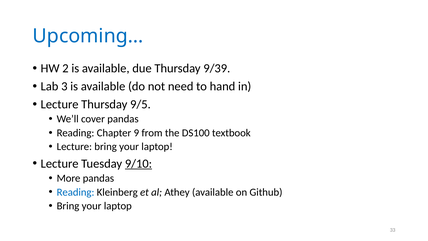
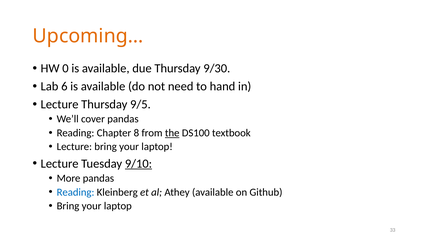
Upcoming… colour: blue -> orange
2: 2 -> 0
9/39: 9/39 -> 9/30
3: 3 -> 6
9: 9 -> 8
the underline: none -> present
